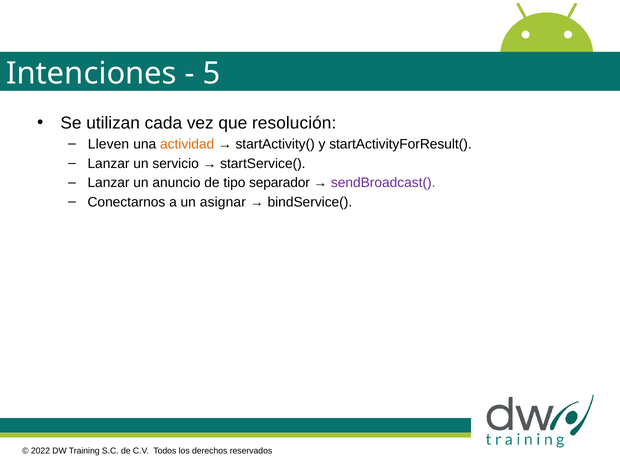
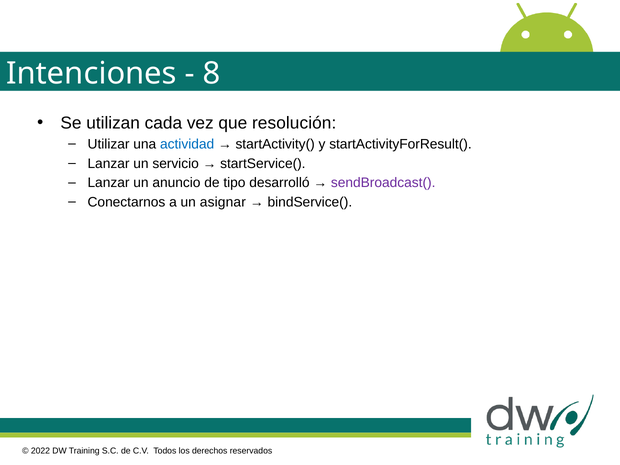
5: 5 -> 8
Lleven: Lleven -> Utilizar
actividad colour: orange -> blue
separador: separador -> desarrolló
